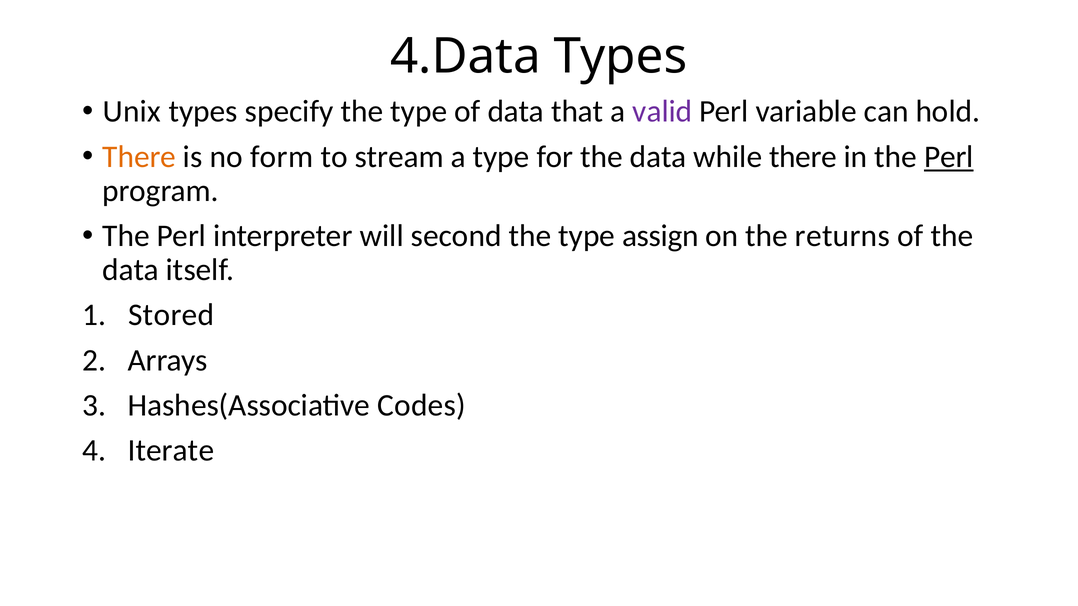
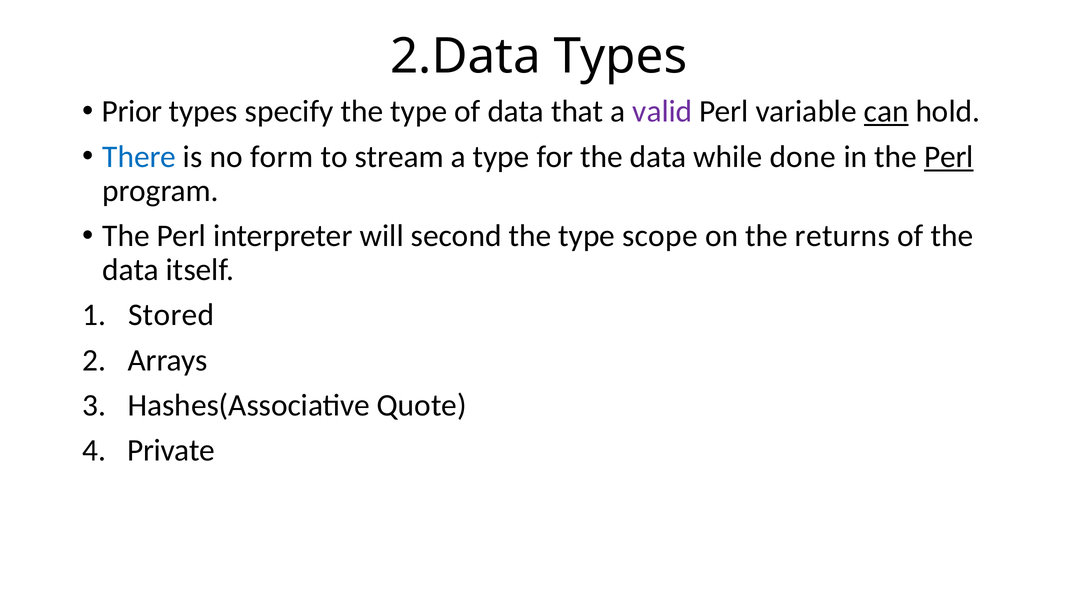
4.Data: 4.Data -> 2.Data
Unix: Unix -> Prior
can underline: none -> present
There at (139, 157) colour: orange -> blue
while there: there -> done
assign: assign -> scope
Codes: Codes -> Quote
Iterate: Iterate -> Private
